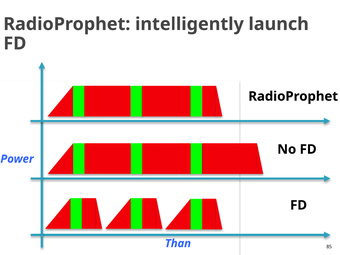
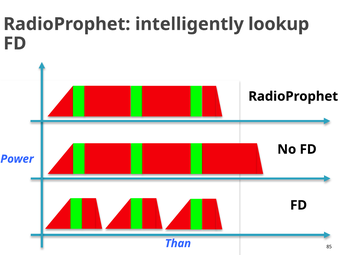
launch: launch -> lookup
